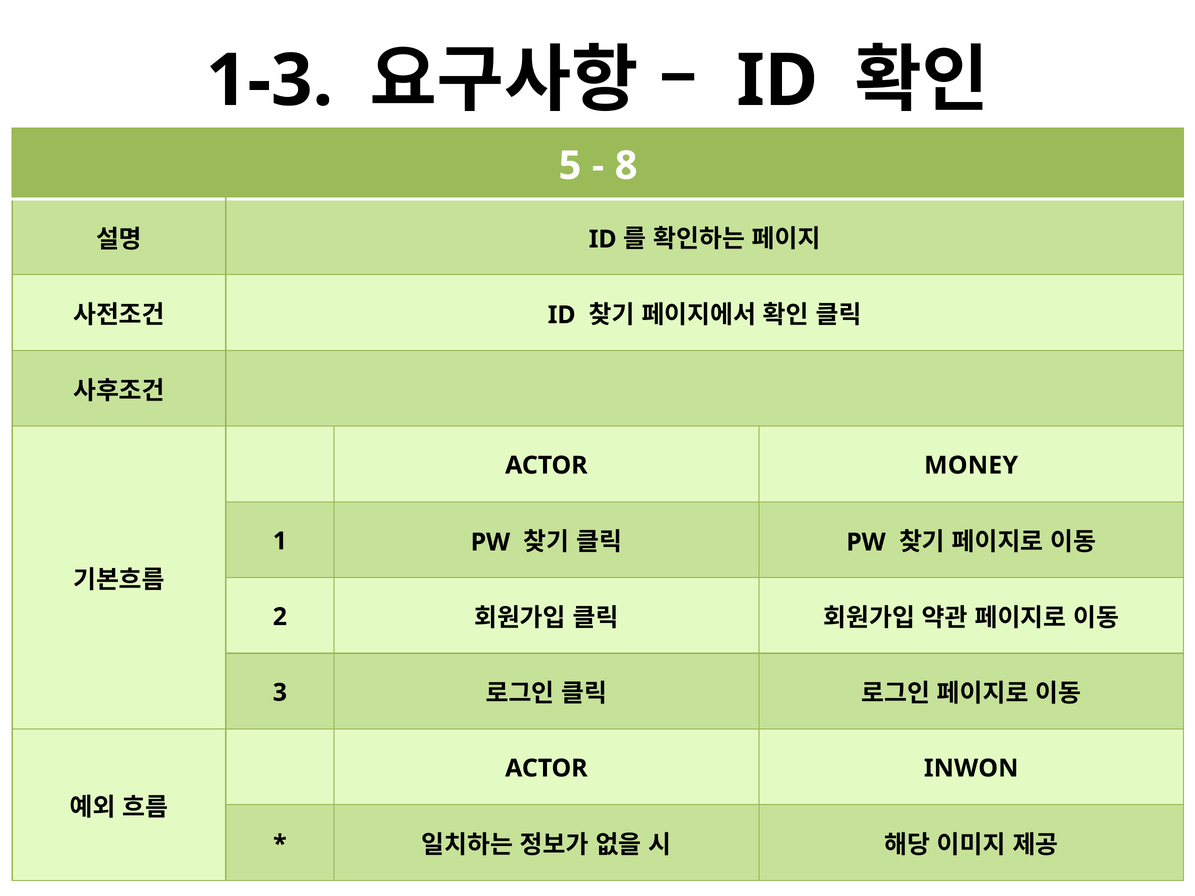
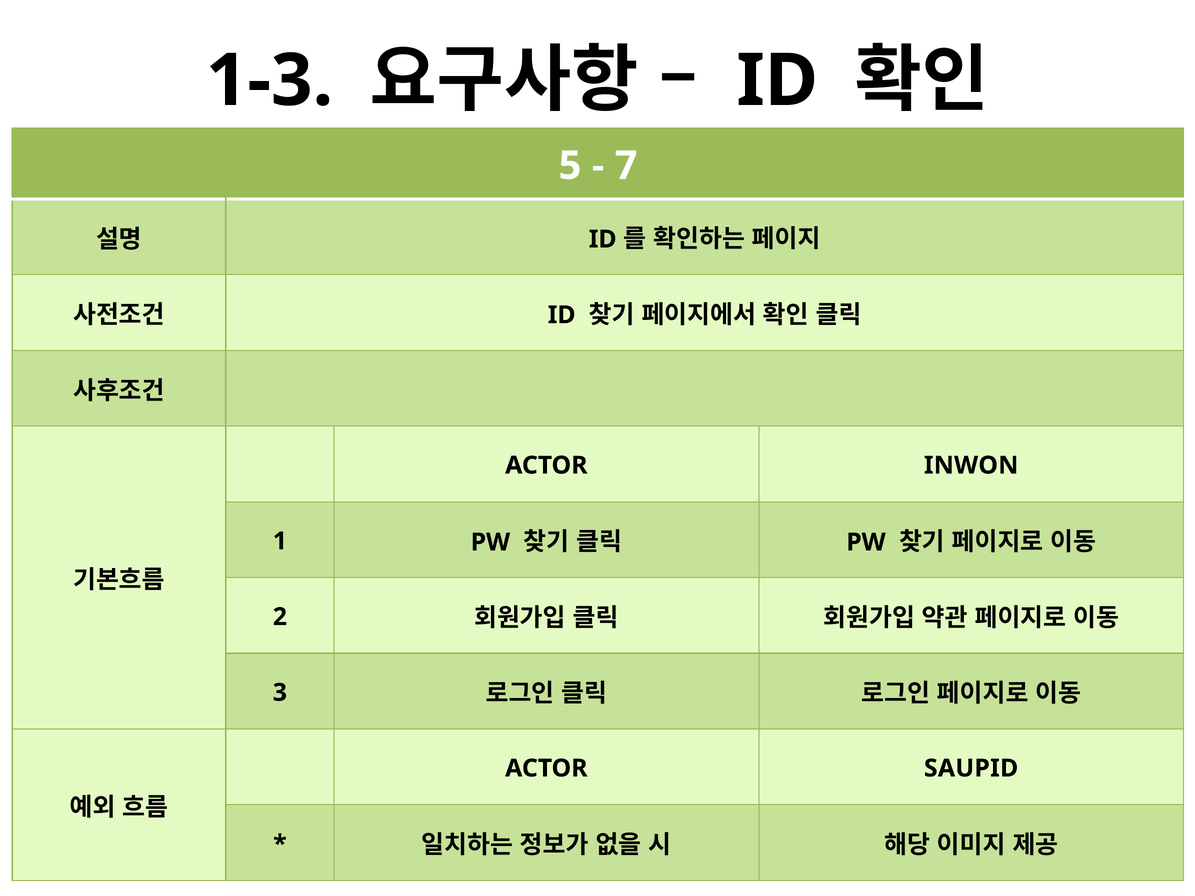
8: 8 -> 7
MONEY: MONEY -> INWON
INWON: INWON -> SAUPID
